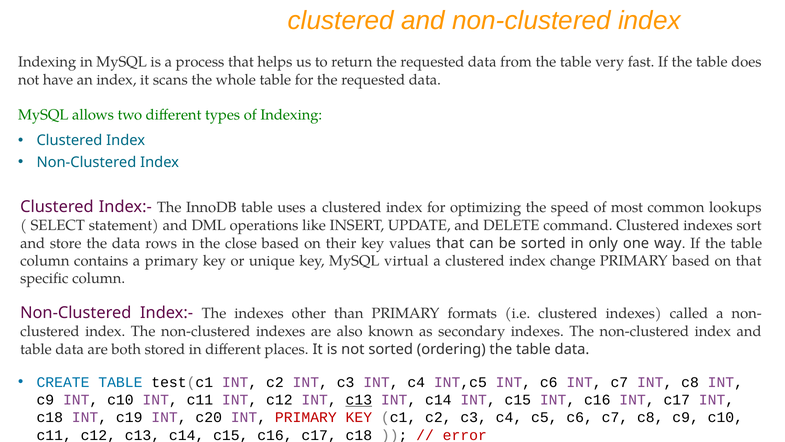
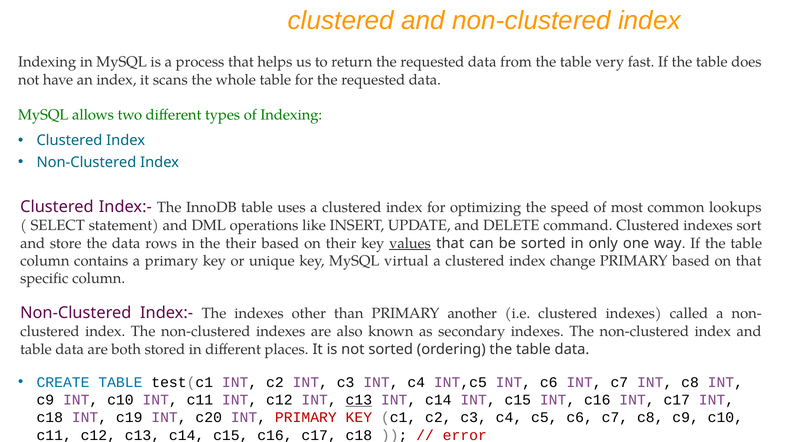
the close: close -> their
values underline: none -> present
formats: formats -> another
